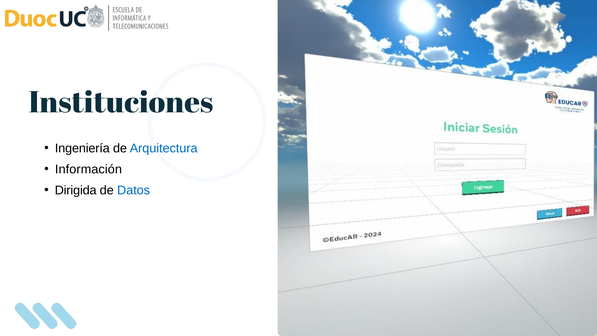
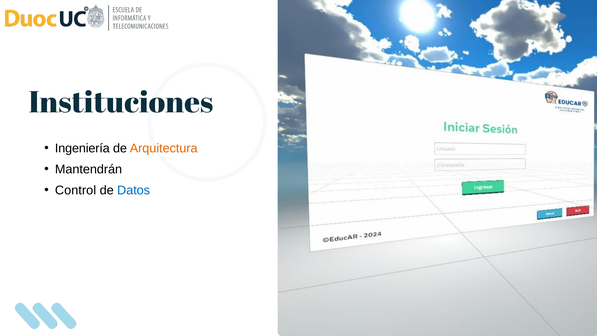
Arquitectura colour: blue -> orange
Información: Información -> Mantendrán
Dirigida: Dirigida -> Control
